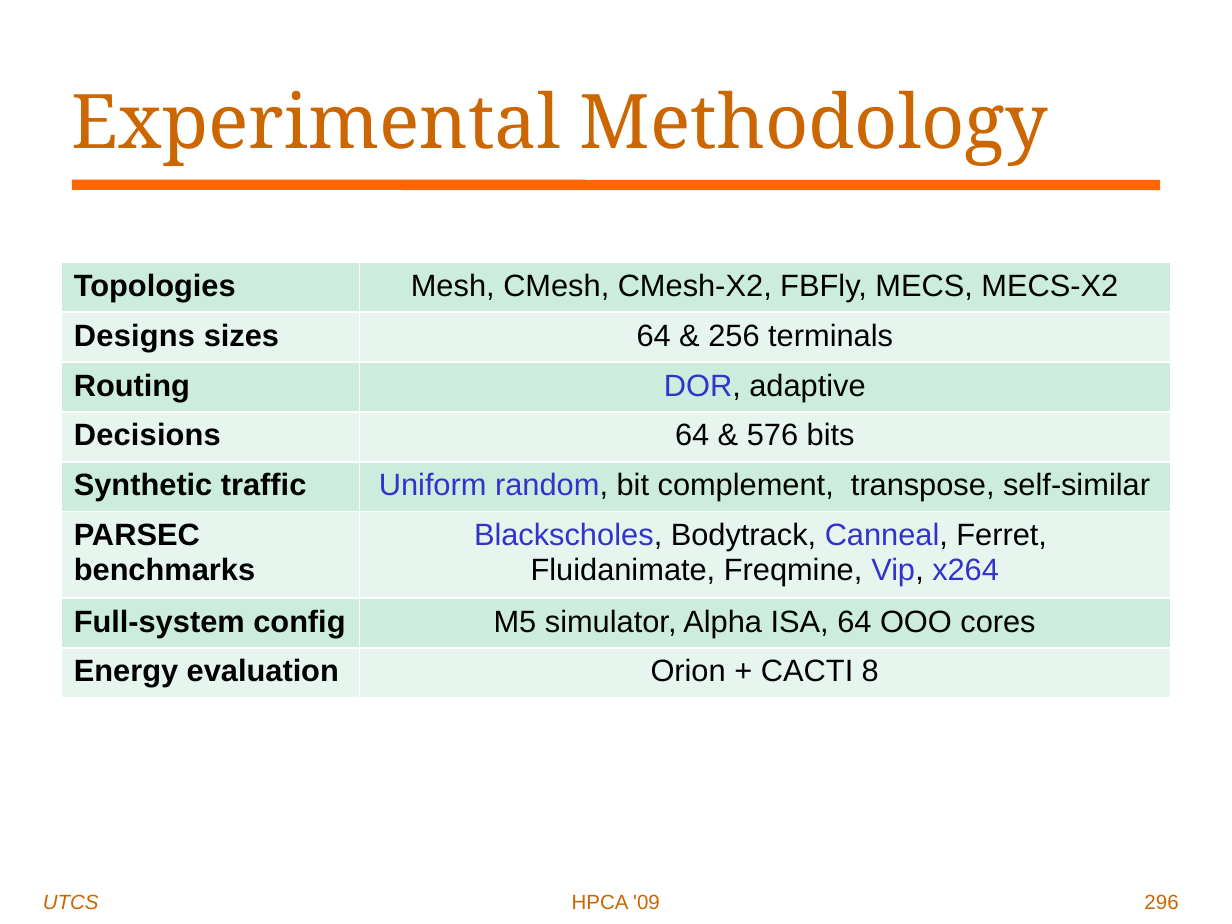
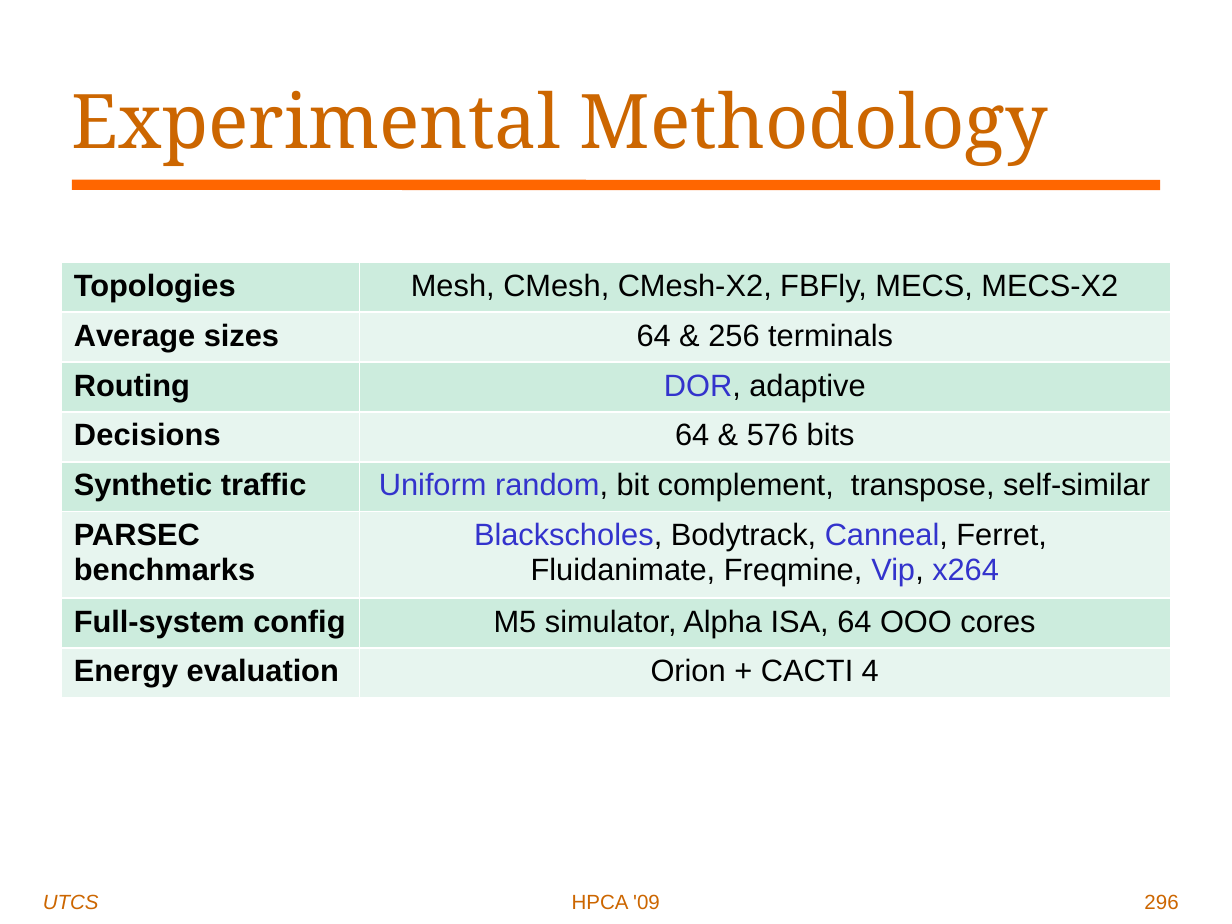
Designs: Designs -> Average
8: 8 -> 4
